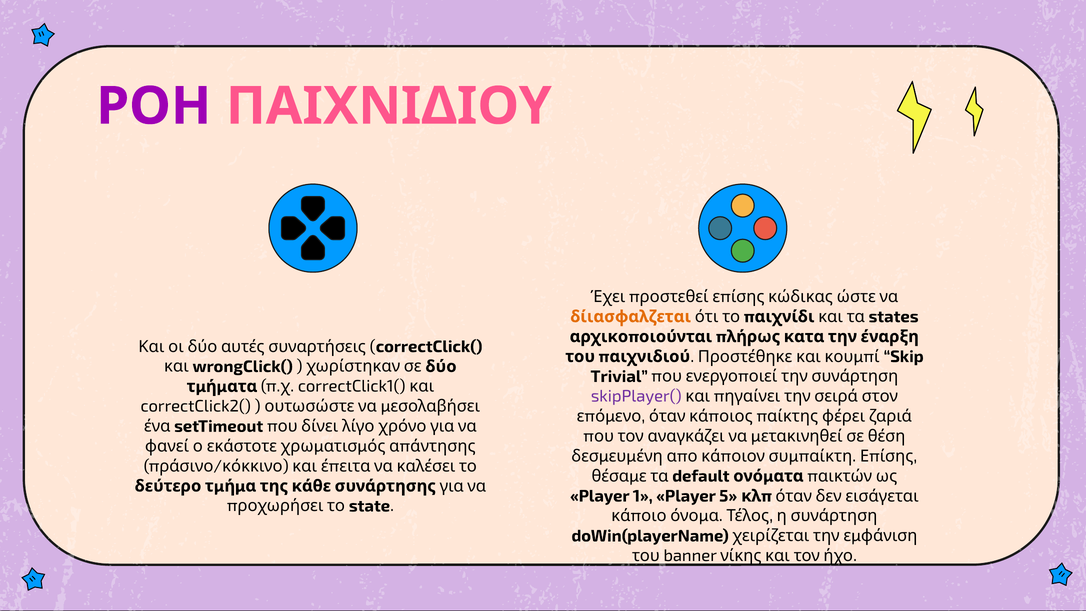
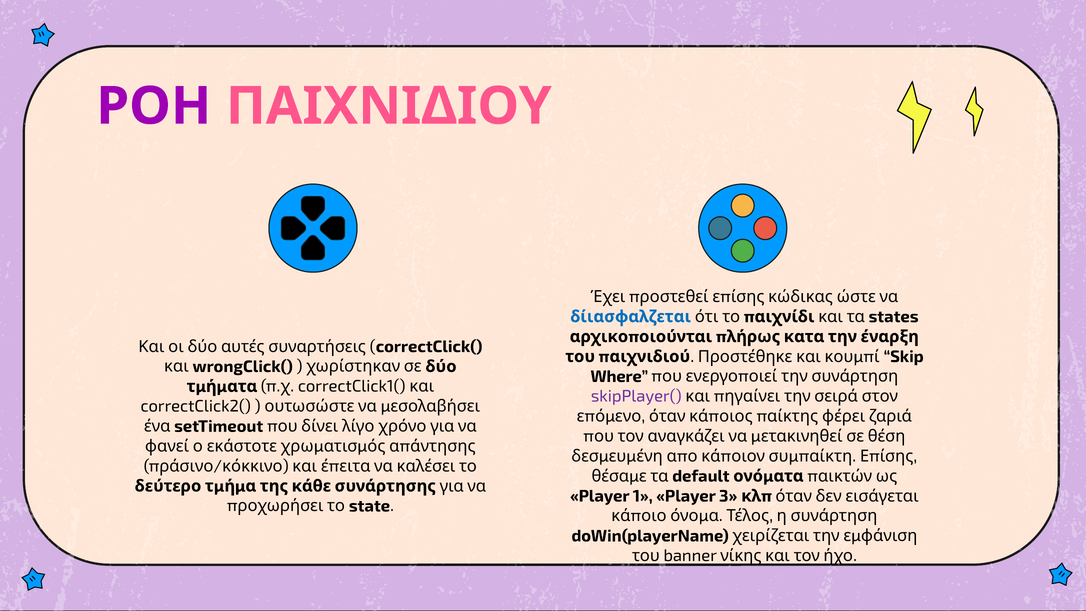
δίιασφαλζεται colour: orange -> blue
Trivial: Trivial -> Where
5: 5 -> 3
